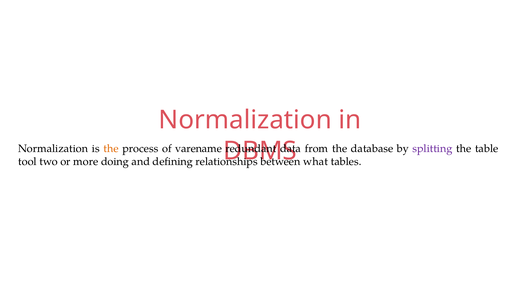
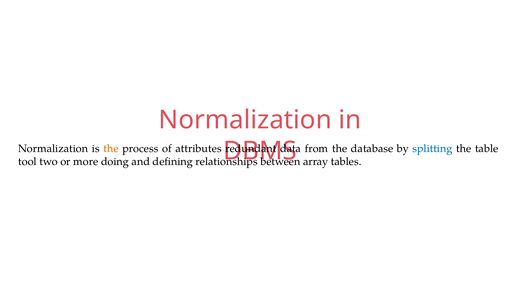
varename: varename -> attributes
splitting colour: purple -> blue
what: what -> array
